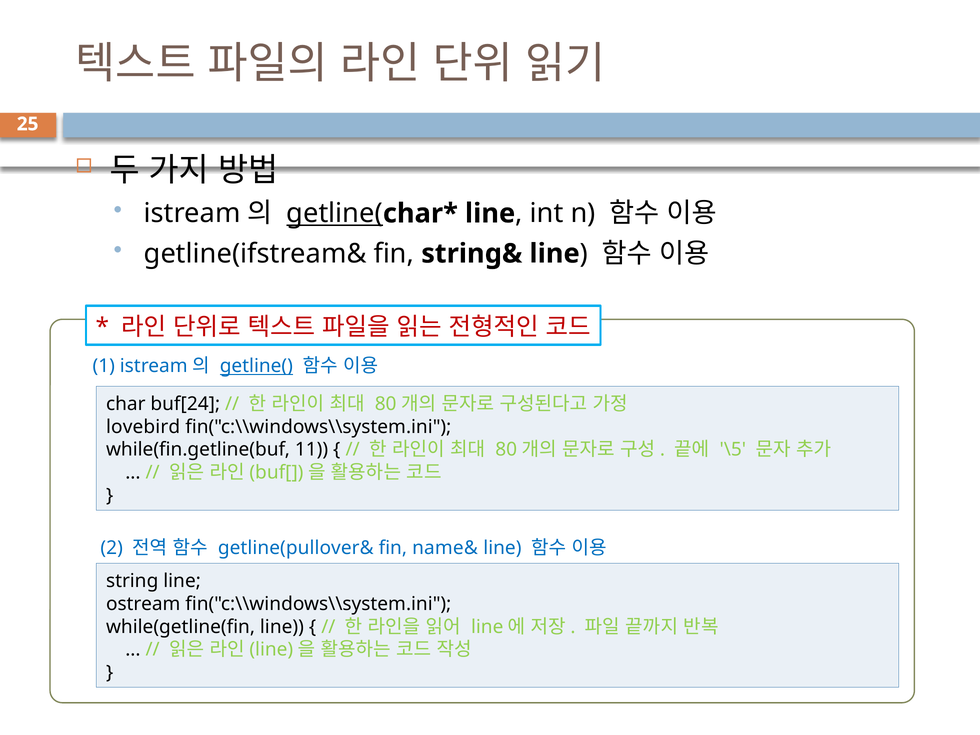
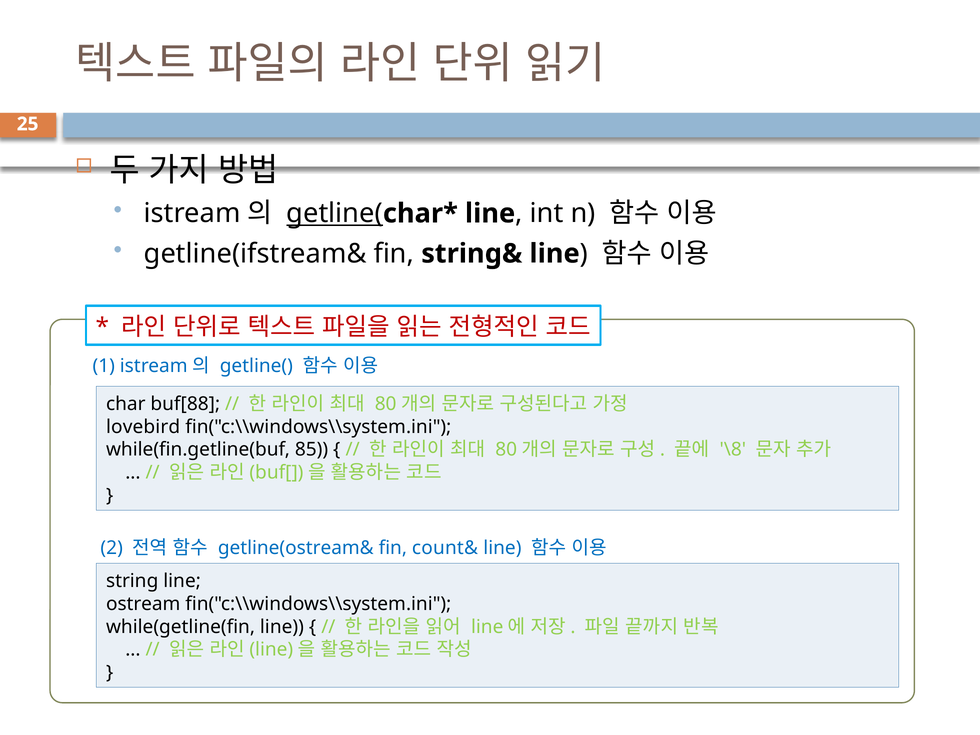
getline( at (256, 366) underline: present -> none
buf[24: buf[24 -> buf[88
11: 11 -> 85
\5: \5 -> \8
getline(pullover&: getline(pullover& -> getline(ostream&
name&: name& -> count&
